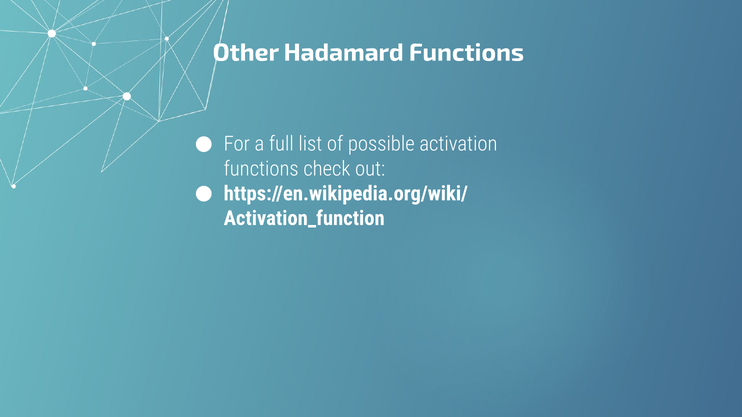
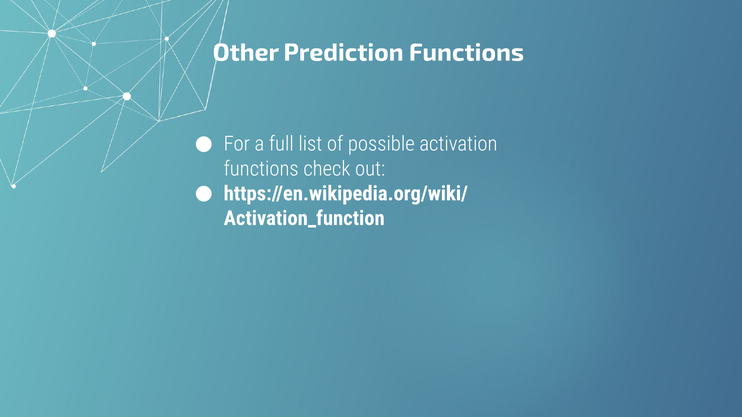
Hadamard: Hadamard -> Prediction
